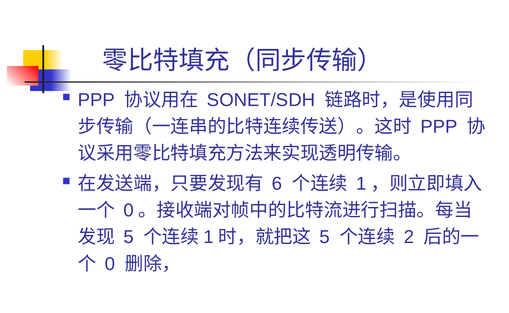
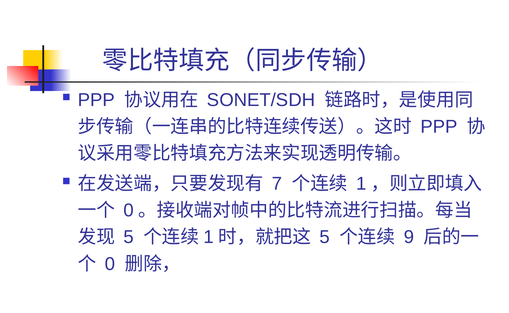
6: 6 -> 7
2: 2 -> 9
